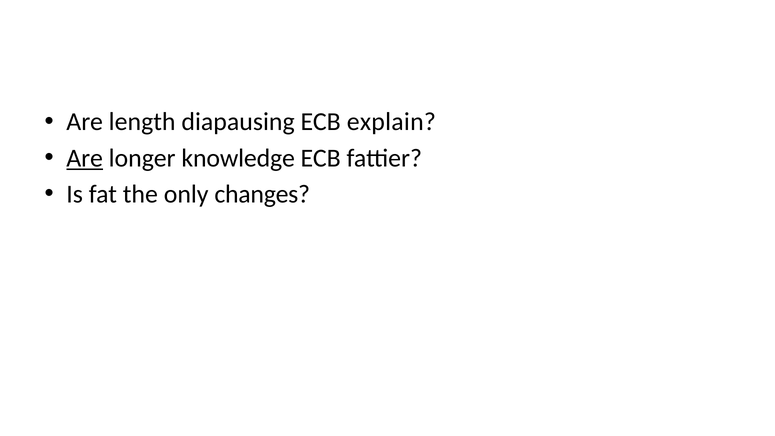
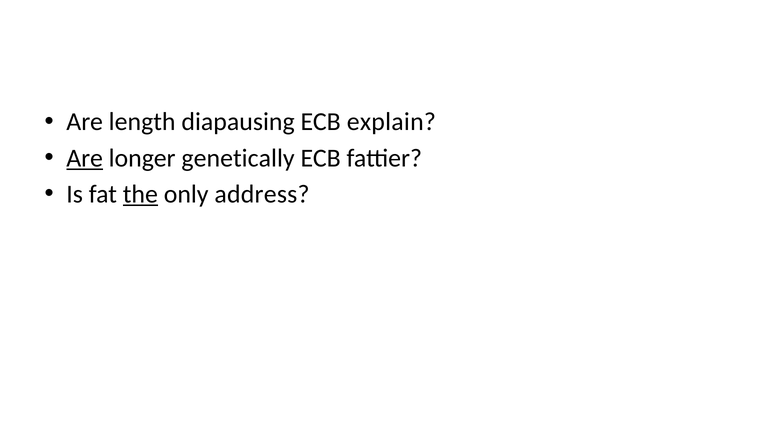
knowledge: knowledge -> genetically
the underline: none -> present
changes: changes -> address
